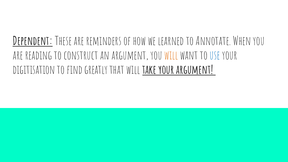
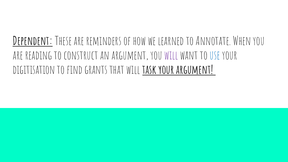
will at (171, 56) colour: orange -> purple
greatly: greatly -> grants
take: take -> task
